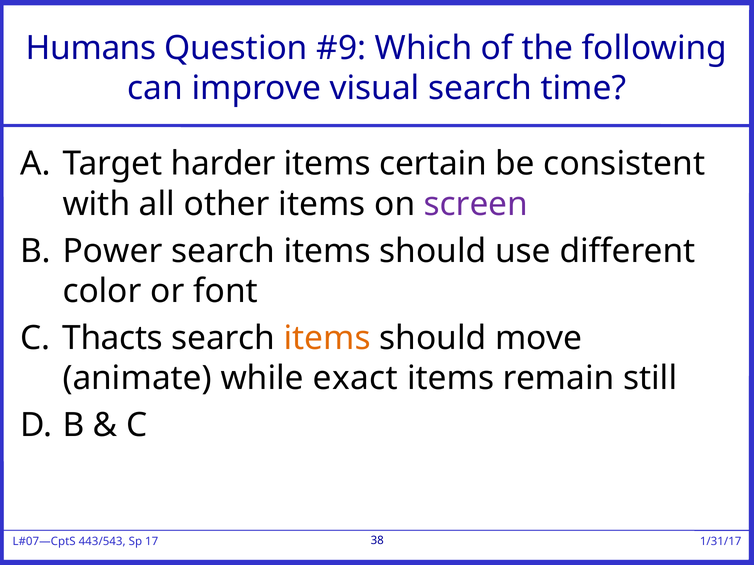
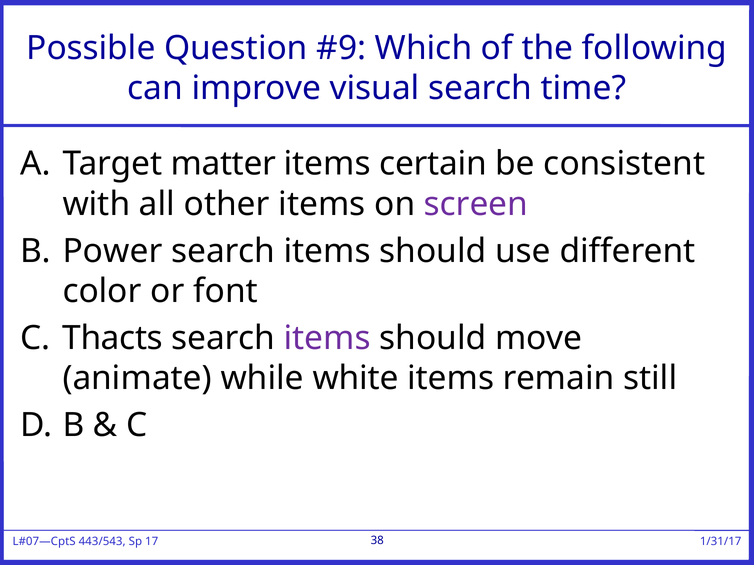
Humans: Humans -> Possible
harder: harder -> matter
items at (327, 338) colour: orange -> purple
exact: exact -> white
